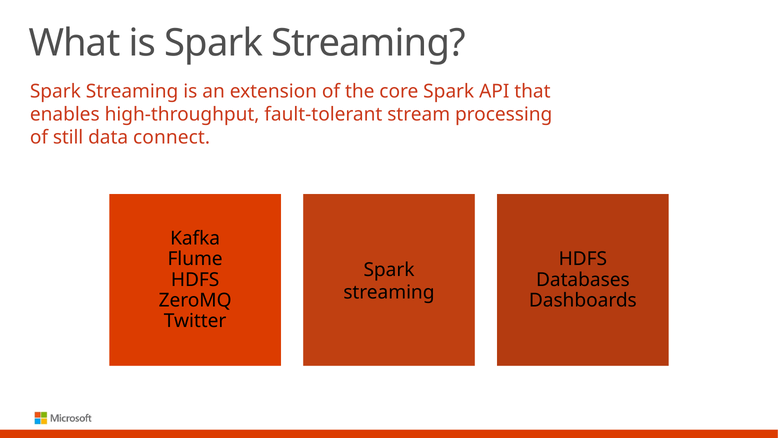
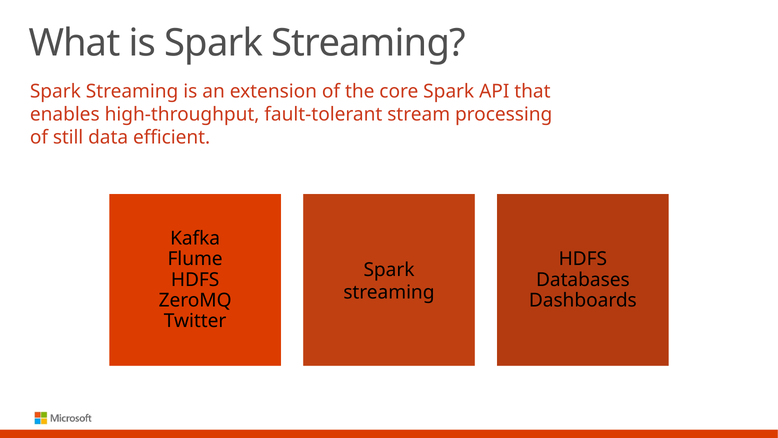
connect: connect -> efficient
